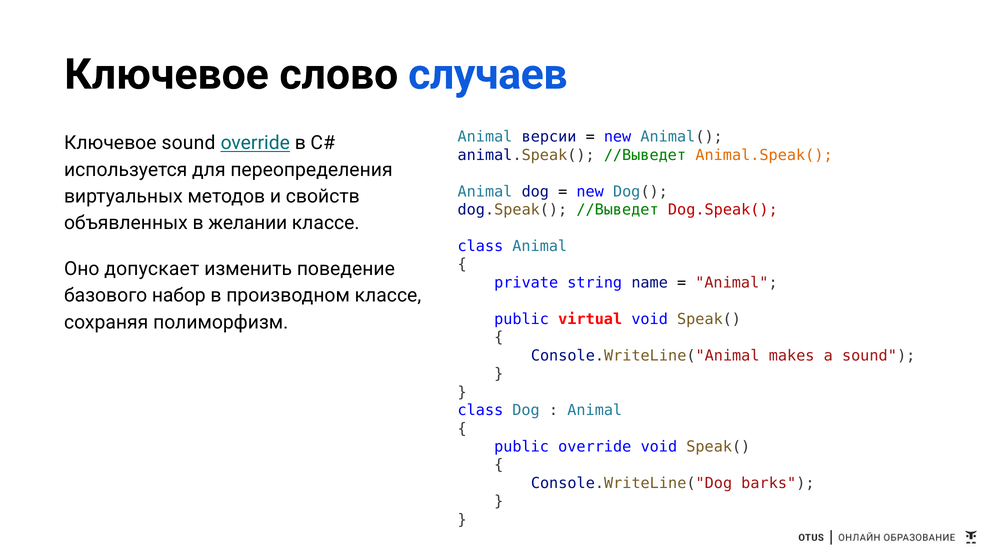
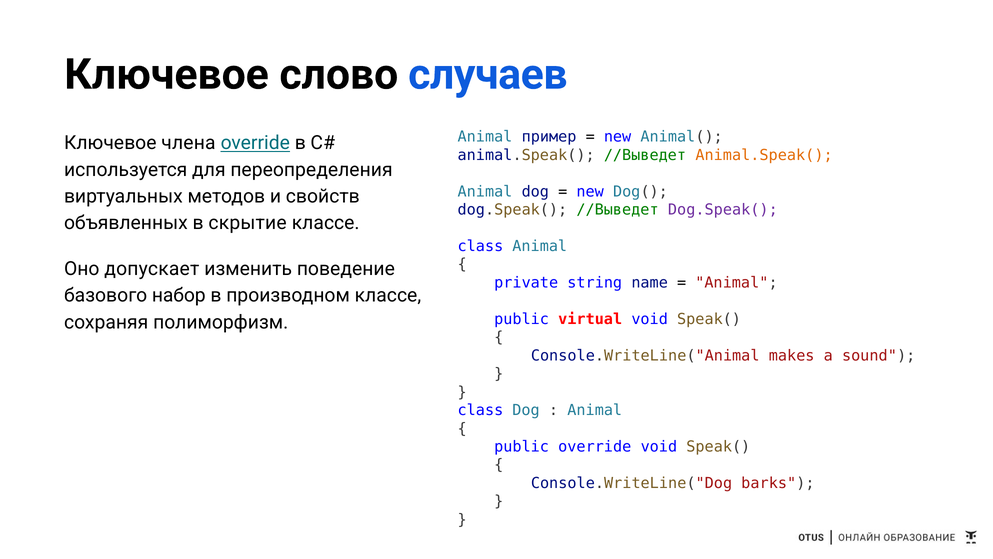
версии: версии -> пример
Ключевое sound: sound -> члена
Dog.Speak( at (723, 210) colour: red -> purple
желании: желании -> скрытие
